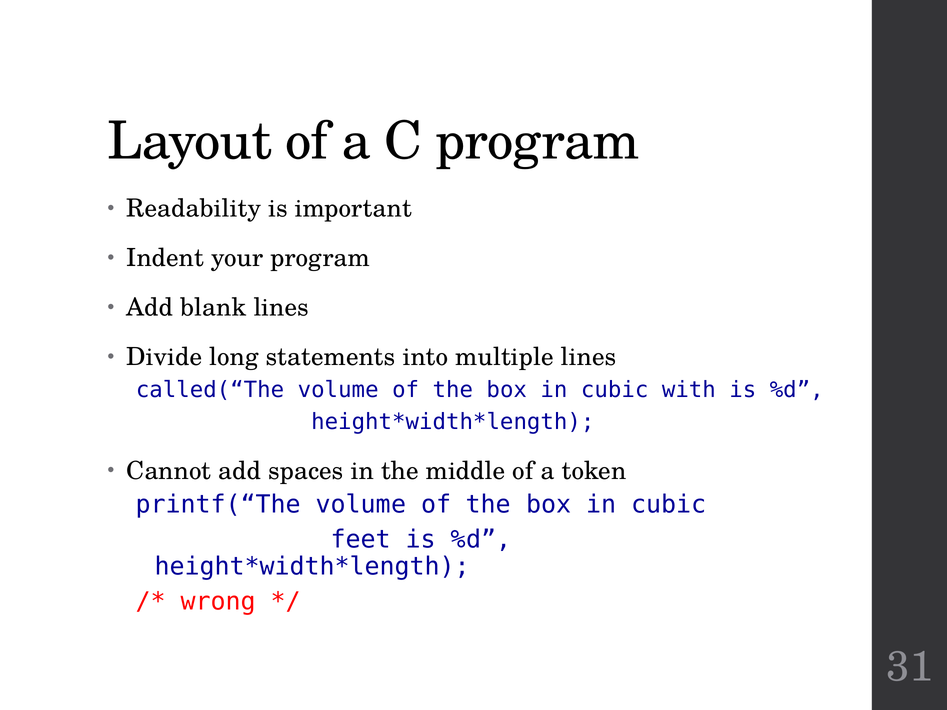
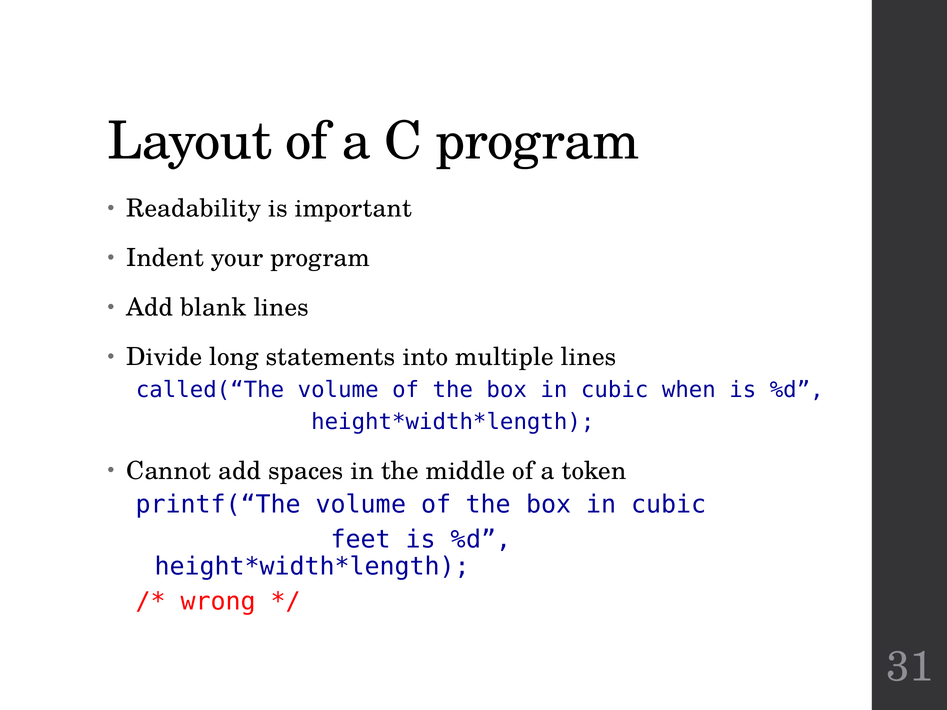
with: with -> when
